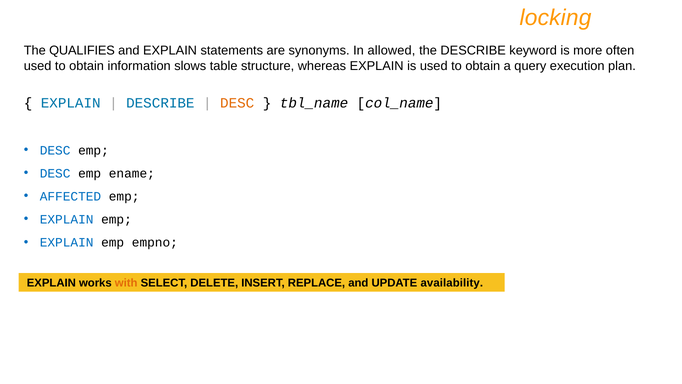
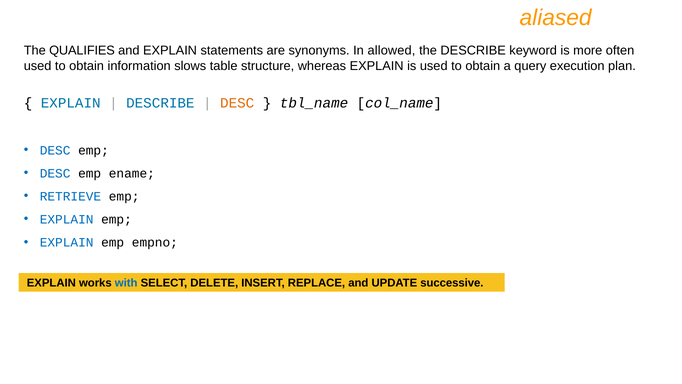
locking: locking -> aliased
AFFECTED: AFFECTED -> RETRIEVE
with colour: orange -> blue
availability: availability -> successive
